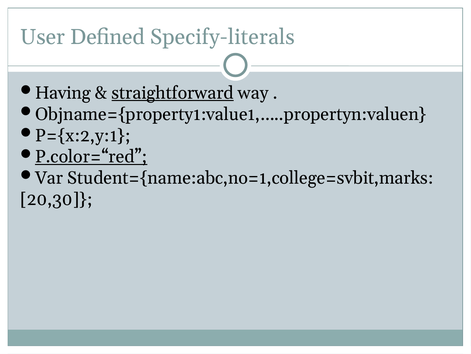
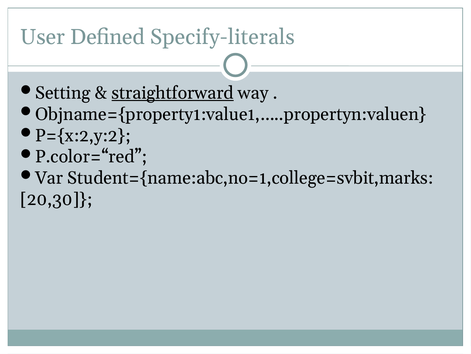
Having: Having -> Setting
P={x:2,y:1: P={x:2,y:1 -> P={x:2,y:2
P.color=“red underline: present -> none
